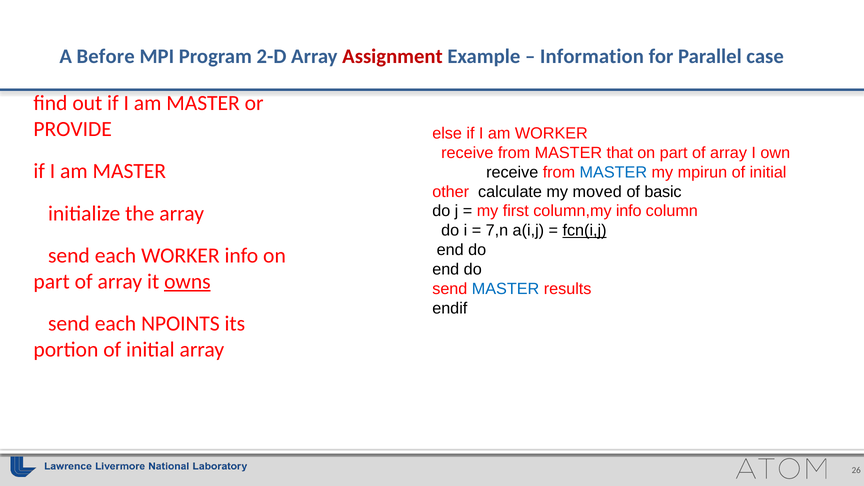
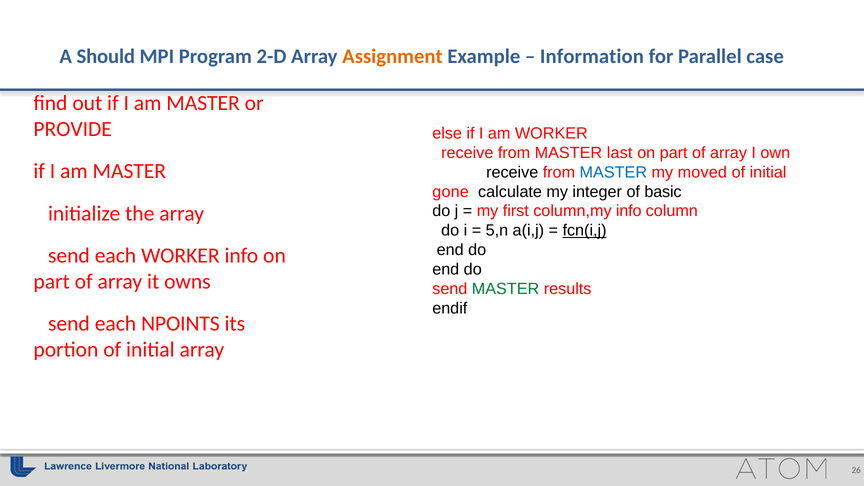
Before: Before -> Should
Assignment colour: red -> orange
that: that -> last
mpirun: mpirun -> moved
other: other -> gone
moved: moved -> integer
7,n: 7,n -> 5,n
owns underline: present -> none
MASTER at (506, 289) colour: blue -> green
